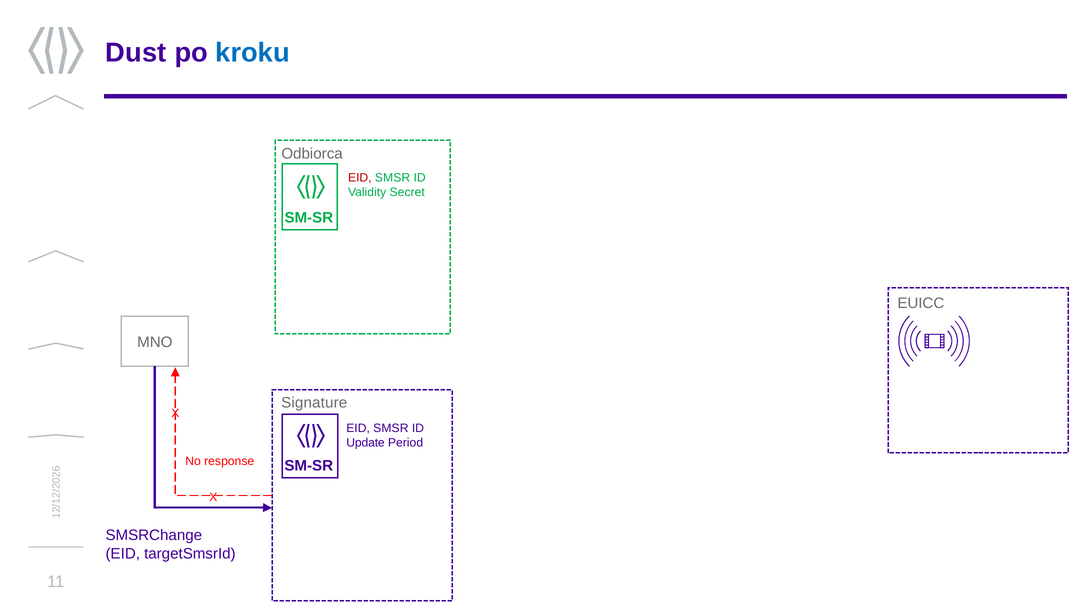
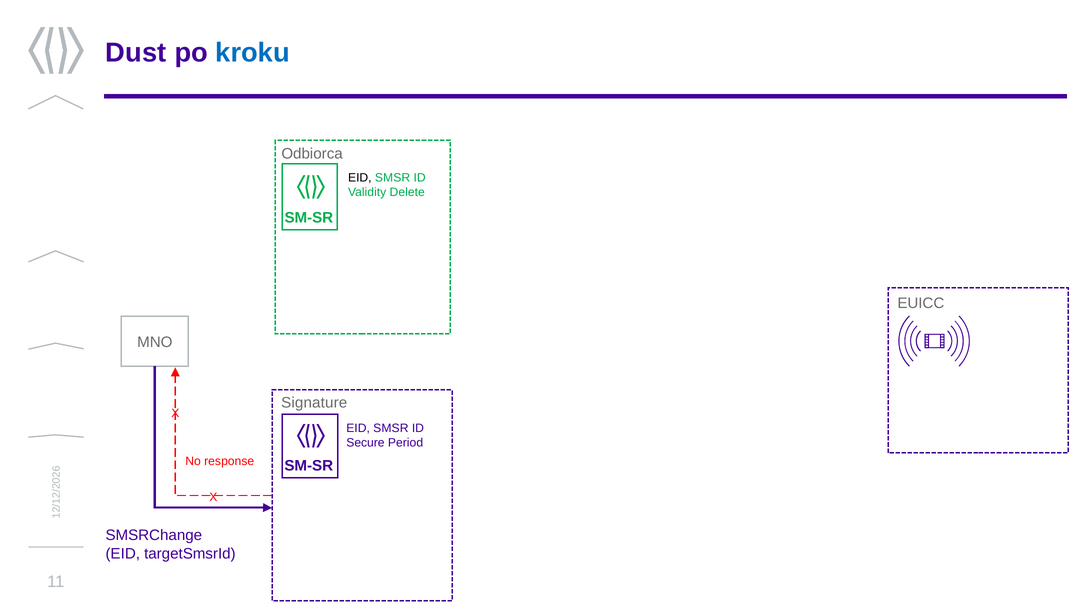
EID at (360, 178) colour: red -> black
Secret: Secret -> Delete
Update: Update -> Secure
